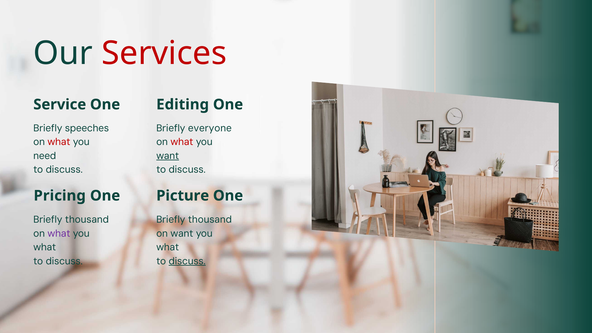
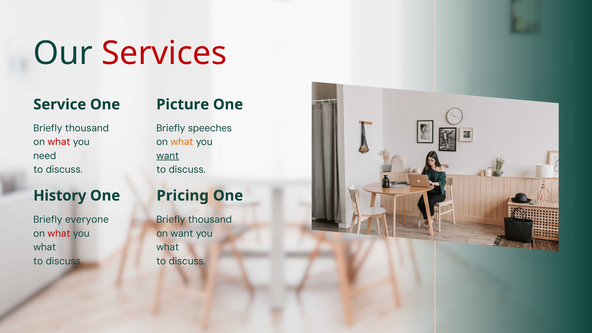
Editing: Editing -> Picture
speeches at (87, 128): speeches -> thousand
everyone: everyone -> speeches
what at (182, 142) colour: red -> orange
Pricing: Pricing -> History
Picture: Picture -> Pricing
thousand at (87, 220): thousand -> everyone
what at (59, 234) colour: purple -> red
discuss at (187, 261) underline: present -> none
